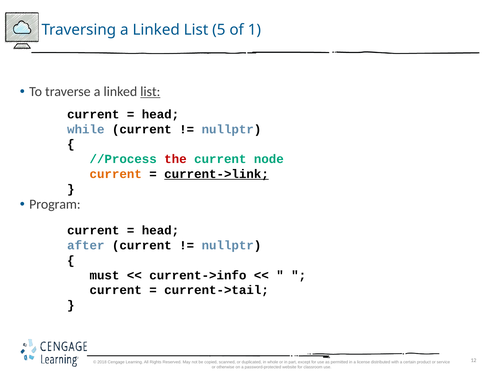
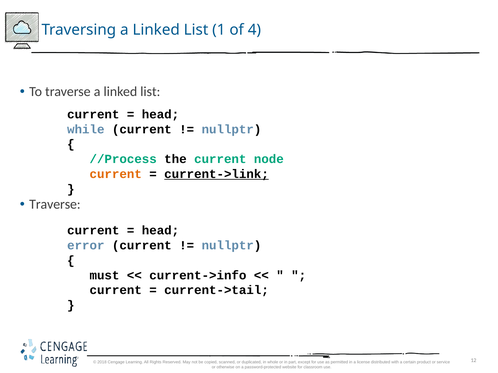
5: 5 -> 1
1: 1 -> 4
list at (150, 92) underline: present -> none
the colour: red -> black
Program at (55, 205): Program -> Traverse
after: after -> error
